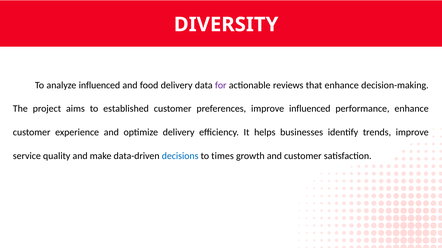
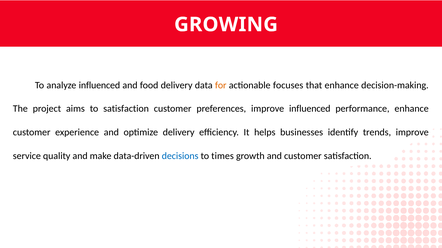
DIVERSITY: DIVERSITY -> GROWING
for colour: purple -> orange
reviews: reviews -> focuses
to established: established -> satisfaction
